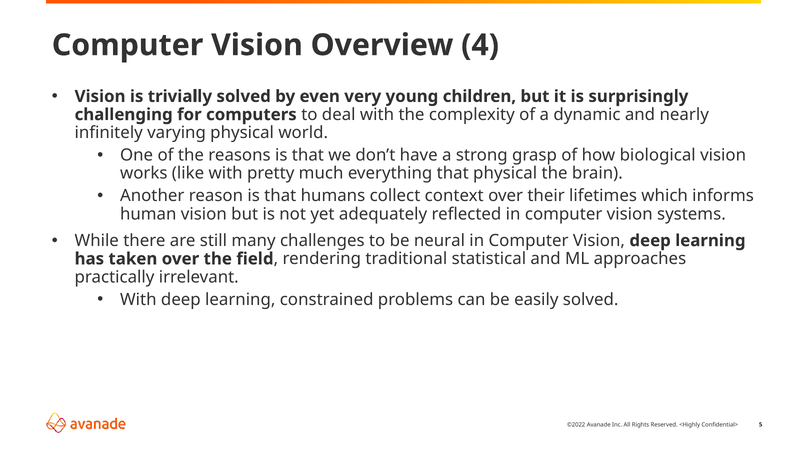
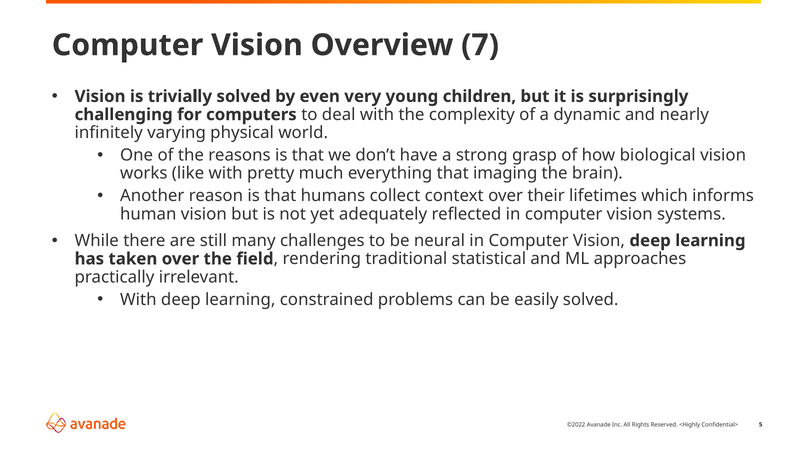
4: 4 -> 7
that physical: physical -> imaging
